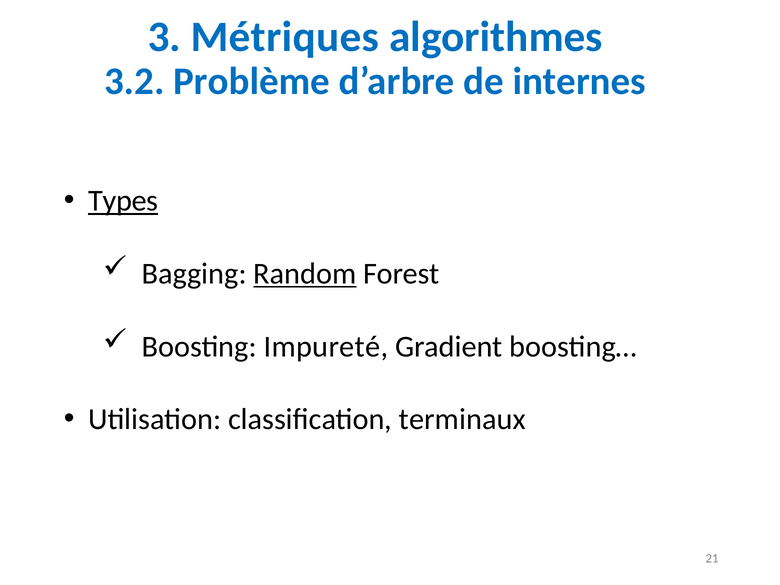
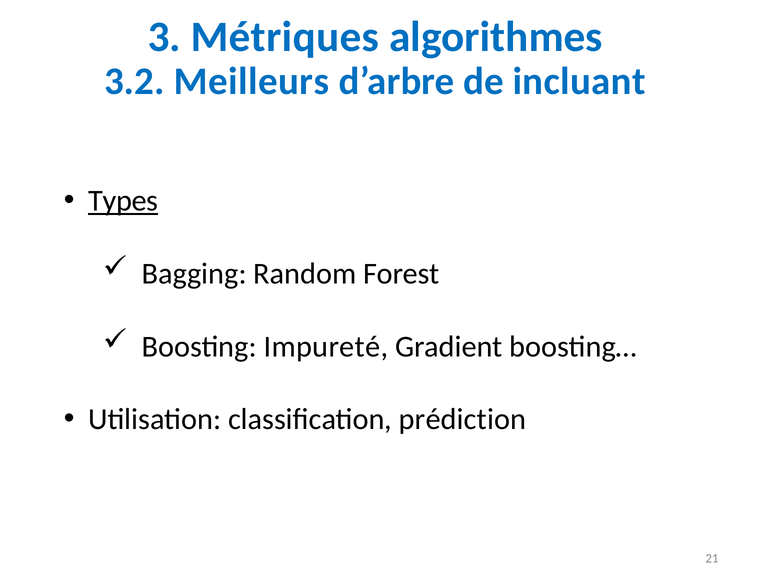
Problème: Problème -> Meilleurs
internes: internes -> incluant
Random underline: present -> none
terminaux: terminaux -> prédiction
